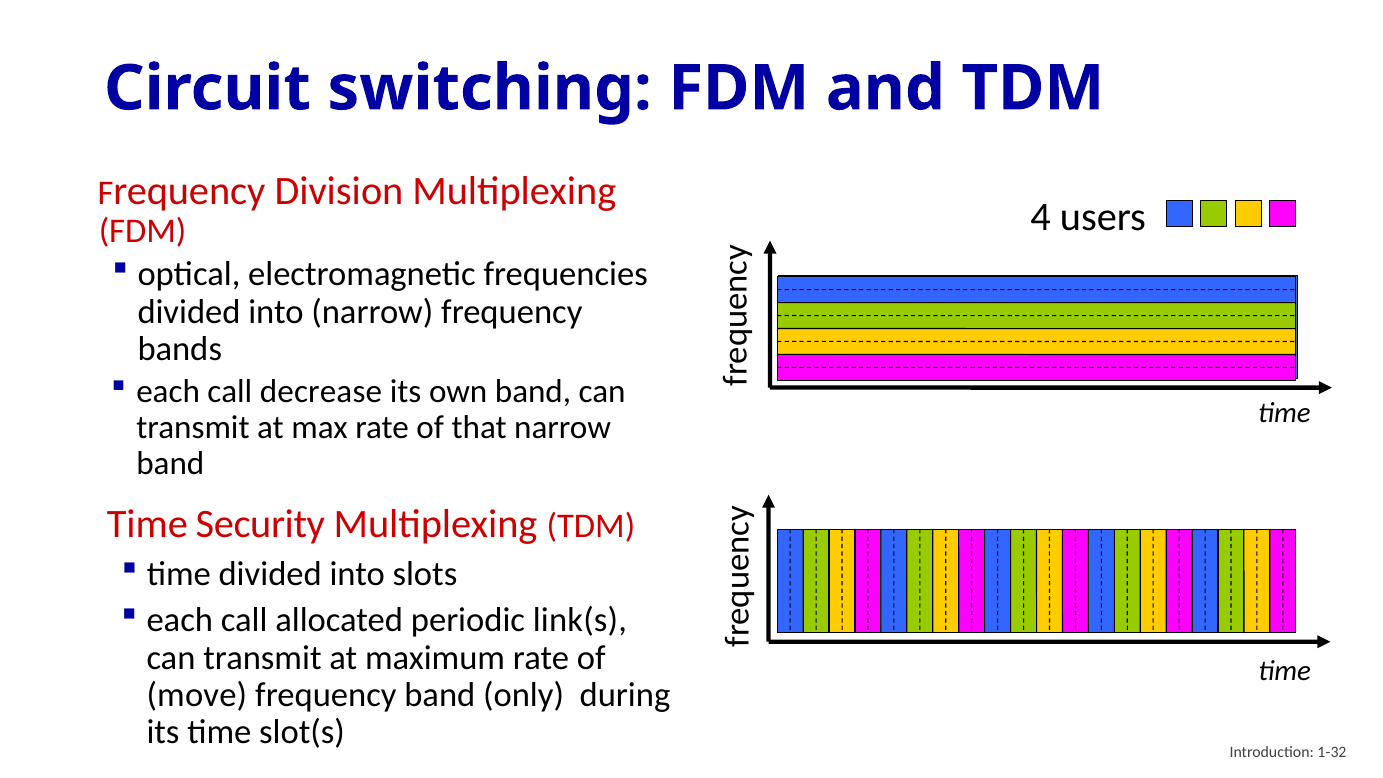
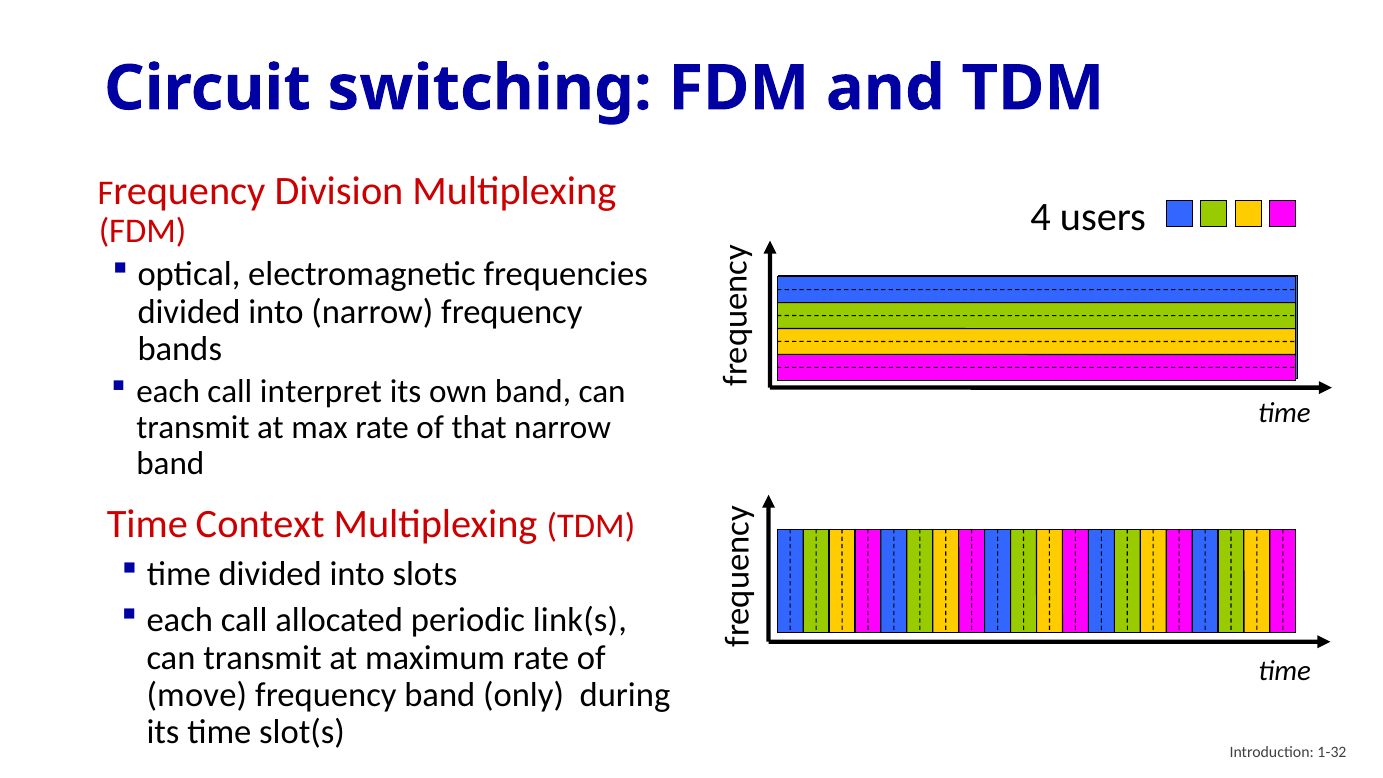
decrease: decrease -> interpret
Security: Security -> Context
